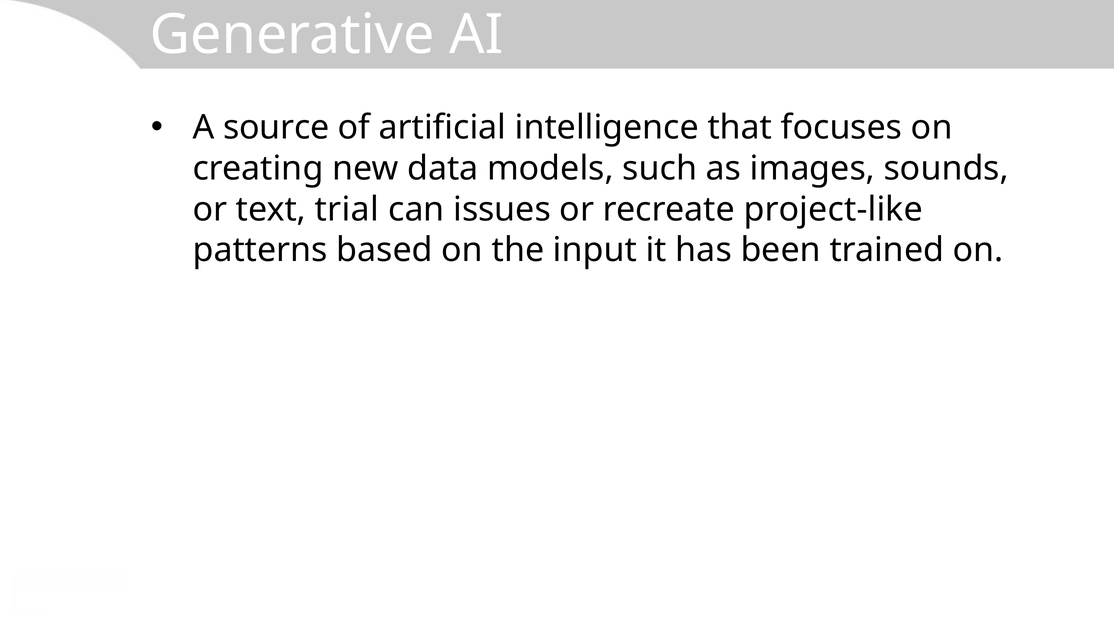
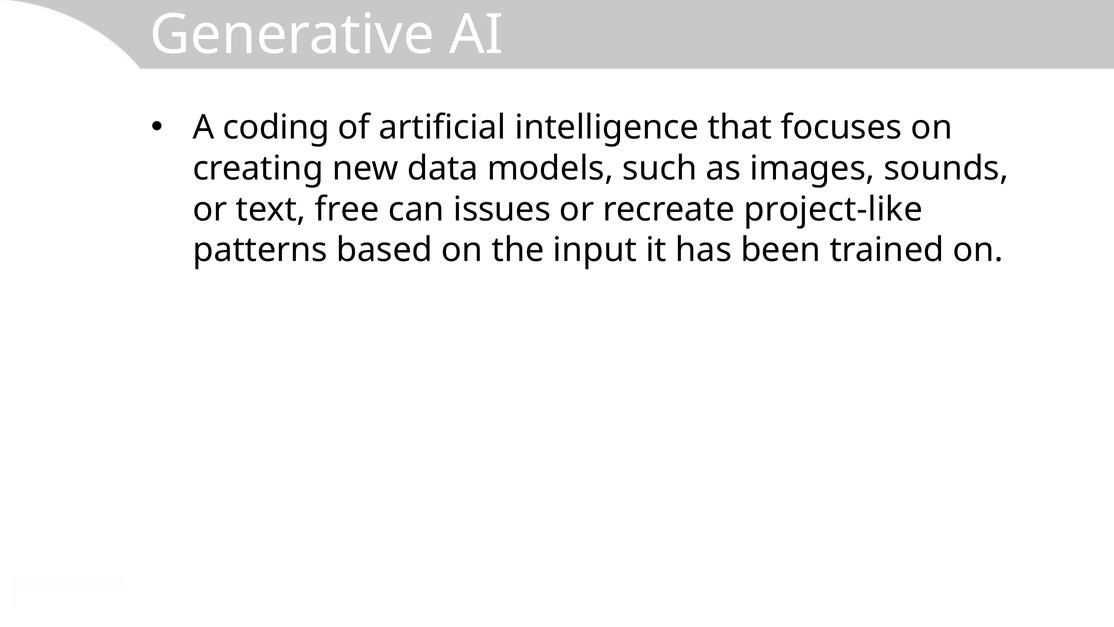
source: source -> coding
trial: trial -> free
